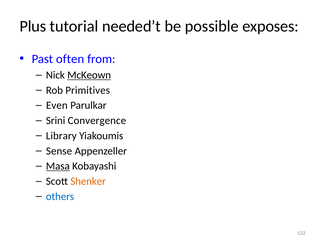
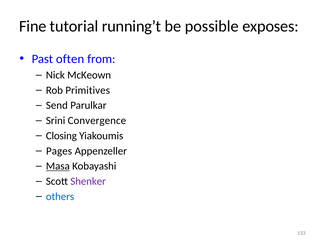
Plus: Plus -> Fine
needed’t: needed’t -> running’t
McKeown underline: present -> none
Even: Even -> Send
Library: Library -> Closing
Sense: Sense -> Pages
Shenker colour: orange -> purple
